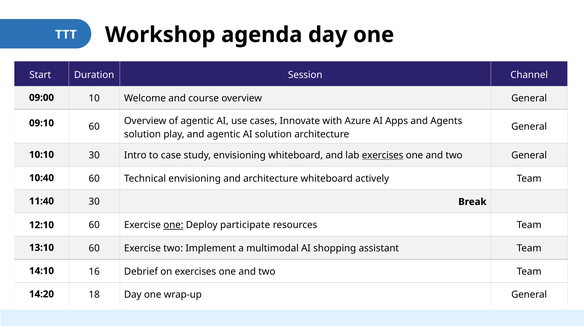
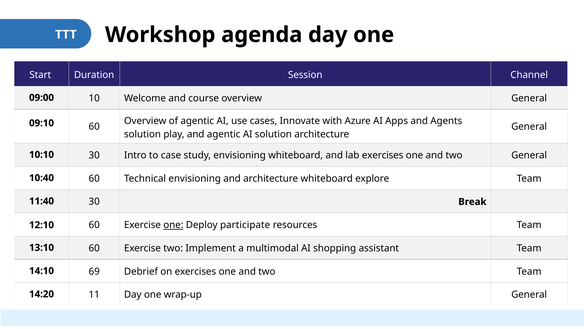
exercises at (383, 155) underline: present -> none
actively: actively -> explore
16: 16 -> 69
18: 18 -> 11
